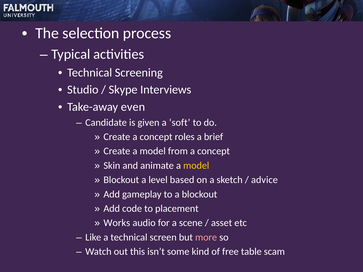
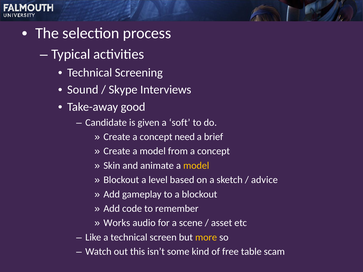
Studio: Studio -> Sound
even: even -> good
roles: roles -> need
placement: placement -> remember
more colour: pink -> yellow
